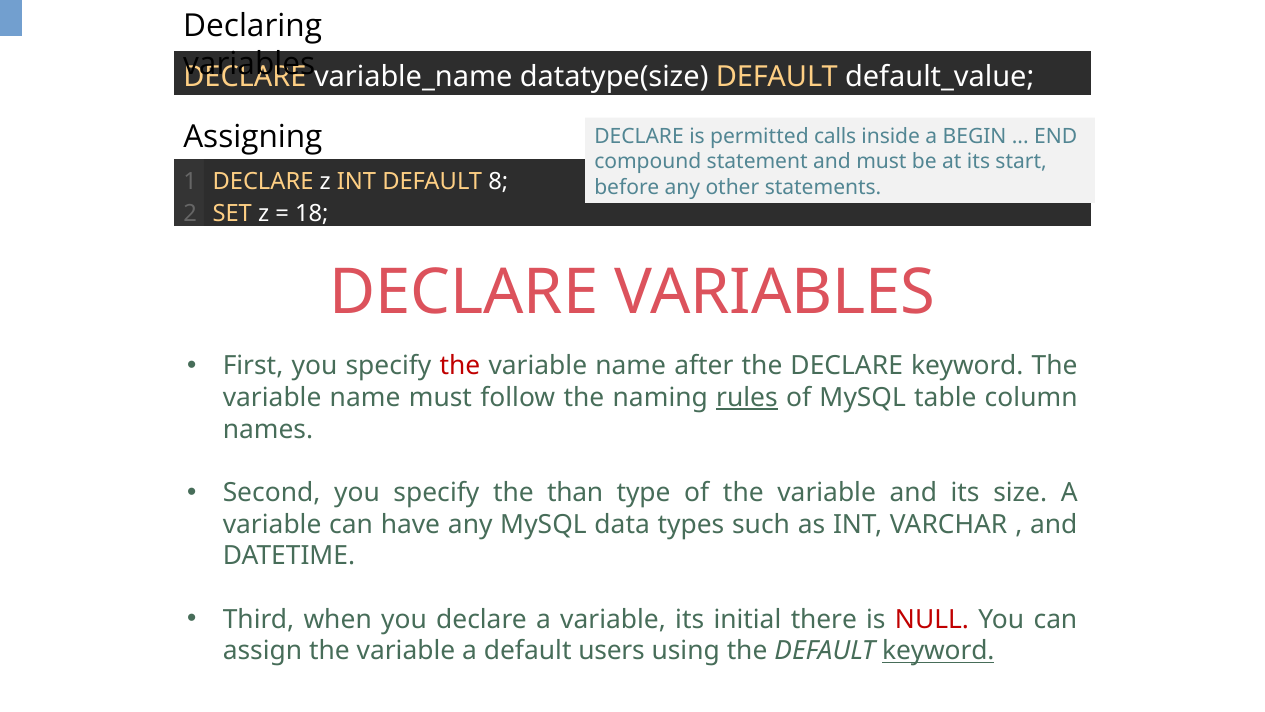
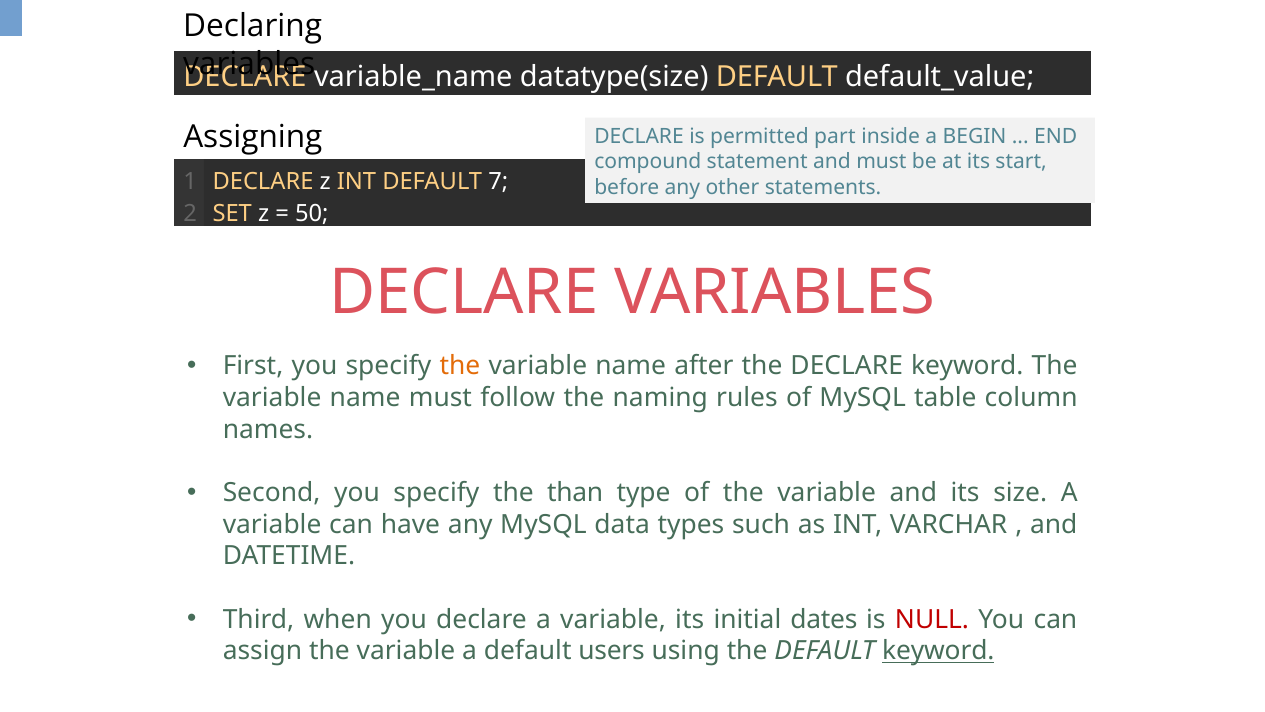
calls: calls -> part
8: 8 -> 7
18: 18 -> 50
the at (460, 366) colour: red -> orange
rules underline: present -> none
there: there -> dates
